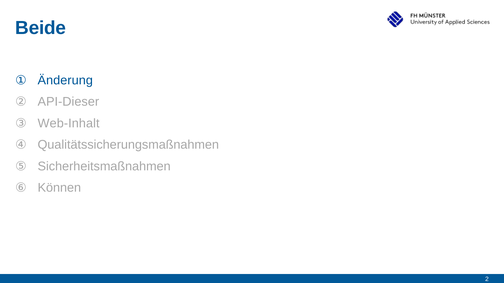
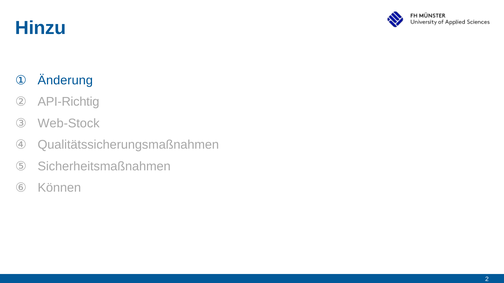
Beide: Beide -> Hinzu
API-Dieser: API-Dieser -> API-Richtig
Web-Inhalt: Web-Inhalt -> Web-Stock
